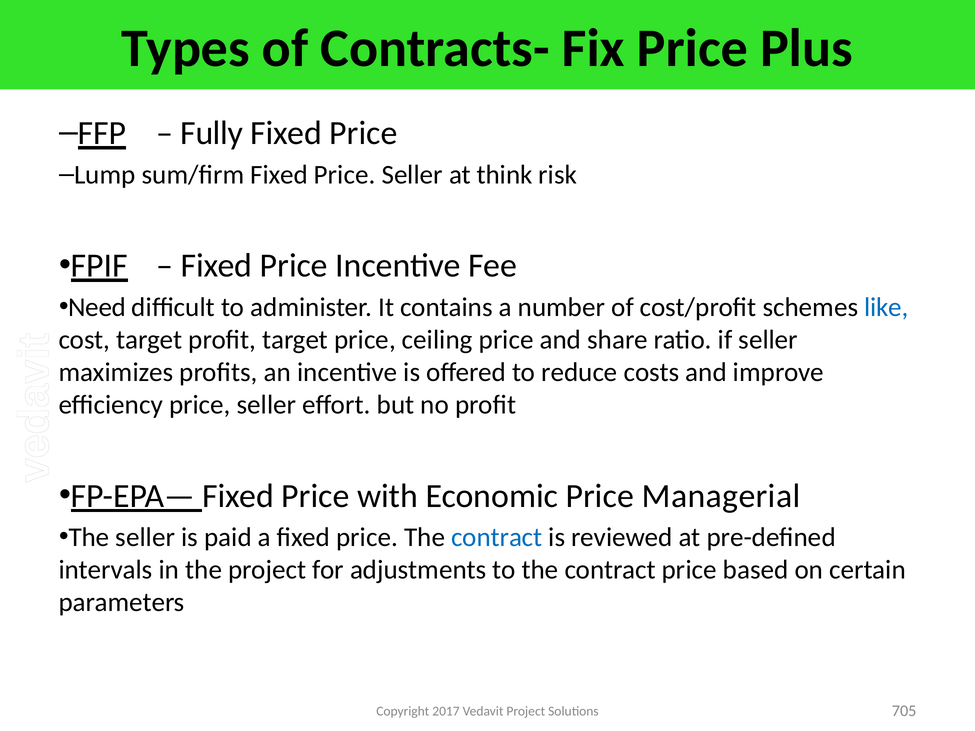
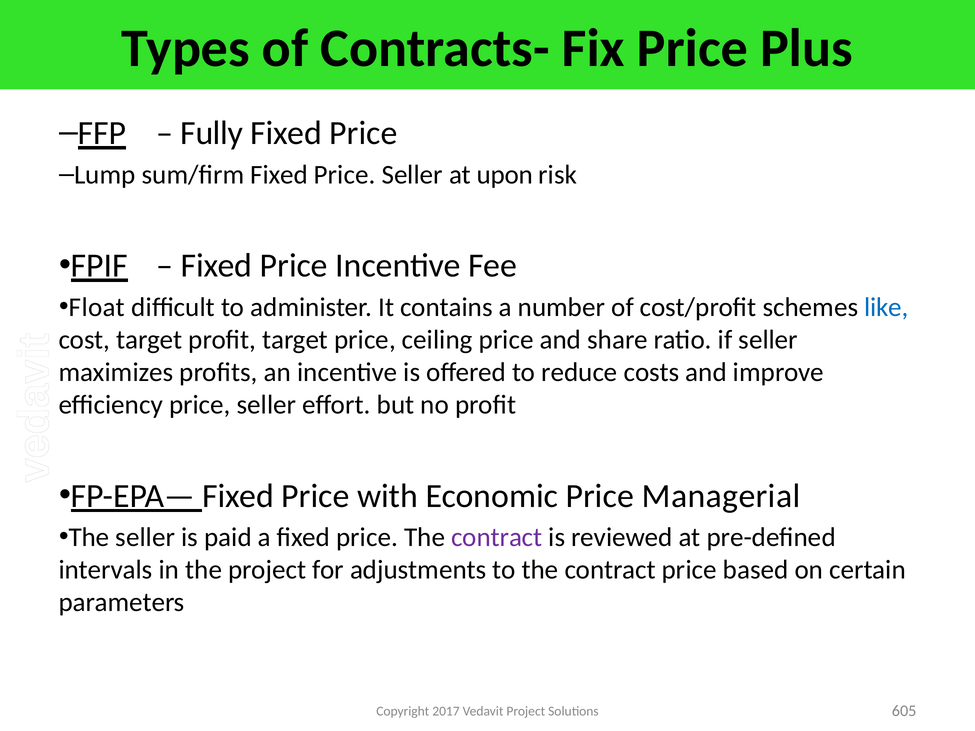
think: think -> upon
Need: Need -> Float
contract at (497, 538) colour: blue -> purple
705: 705 -> 605
